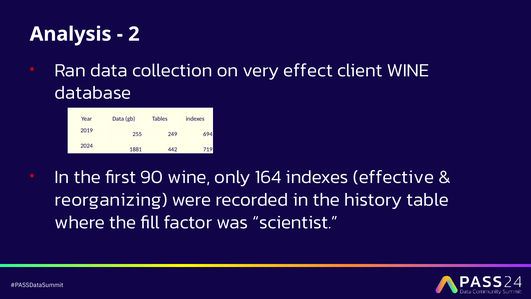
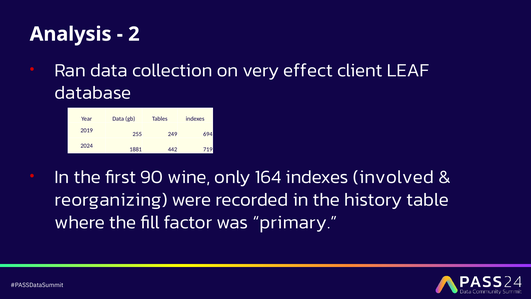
client WINE: WINE -> LEAF
effective: effective -> involved
scientist: scientist -> primary
